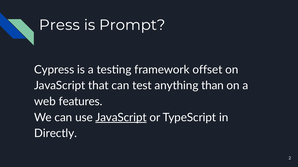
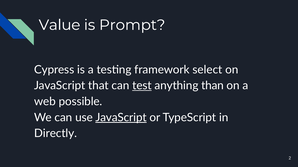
Press: Press -> Value
offset: offset -> select
test underline: none -> present
features: features -> possible
